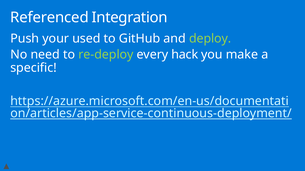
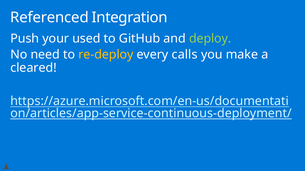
re-deploy colour: light green -> yellow
hack: hack -> calls
specific: specific -> cleared
